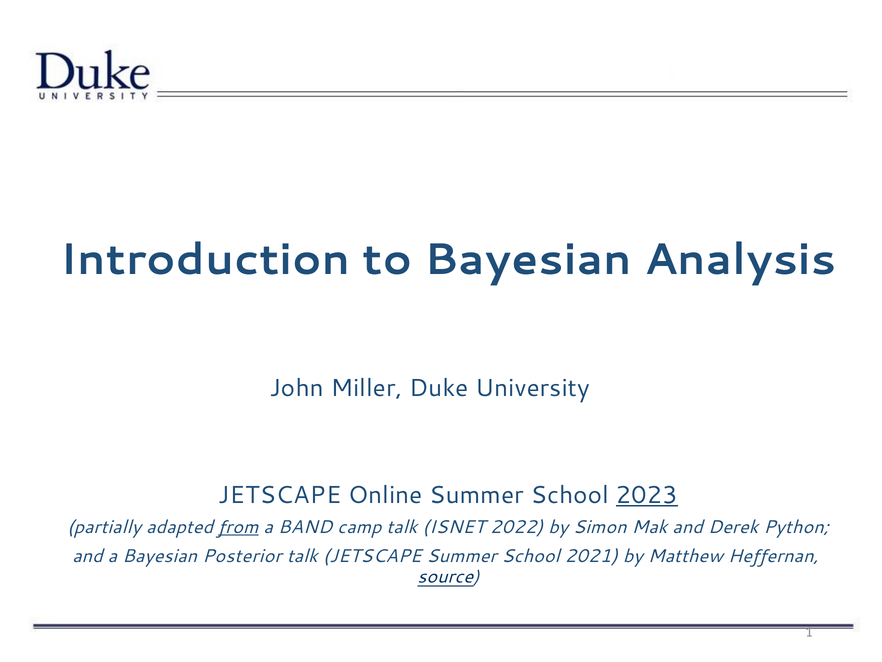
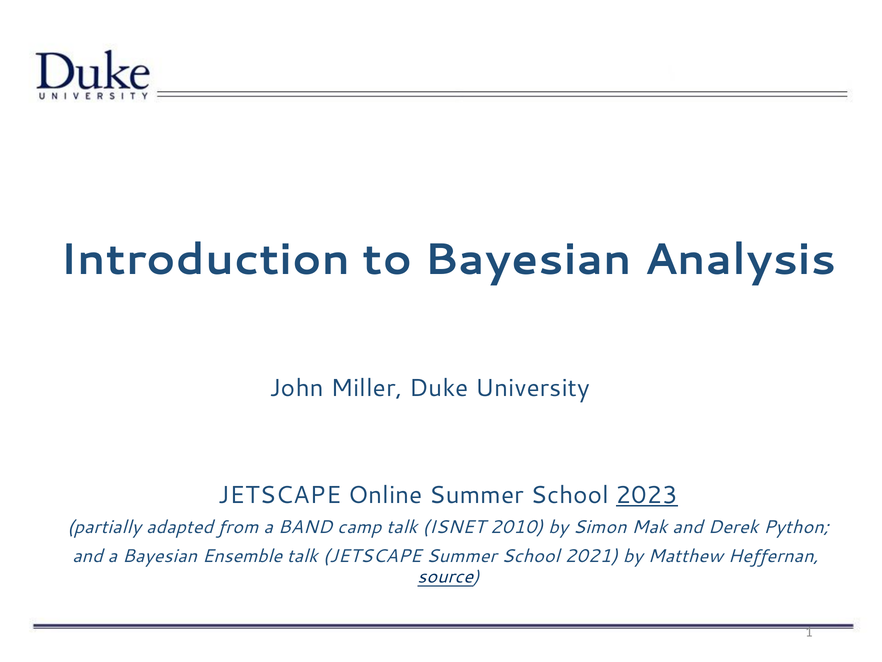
from underline: present -> none
2022: 2022 -> 2010
Posterior: Posterior -> Ensemble
